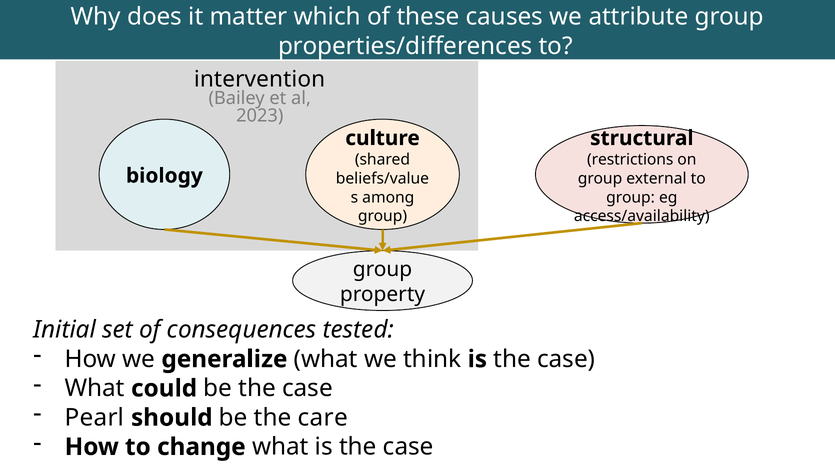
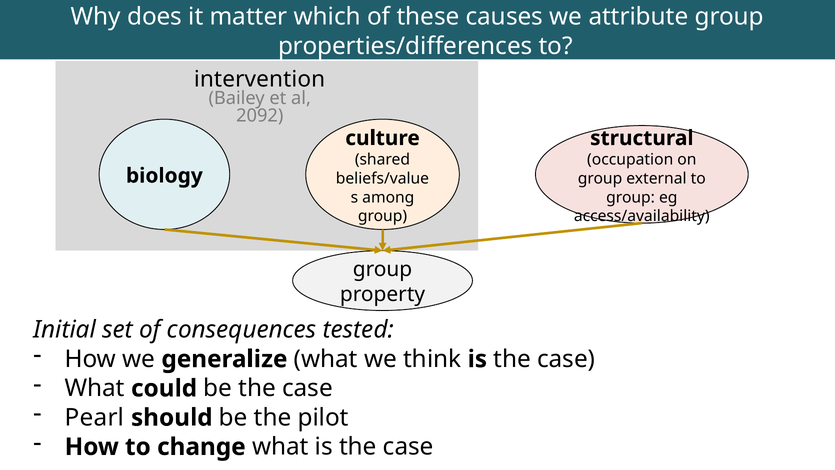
2023: 2023 -> 2092
restrictions: restrictions -> occupation
care: care -> pilot
